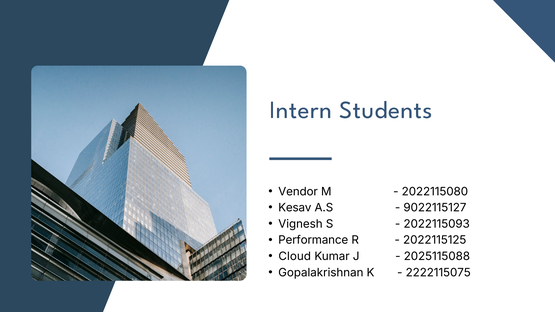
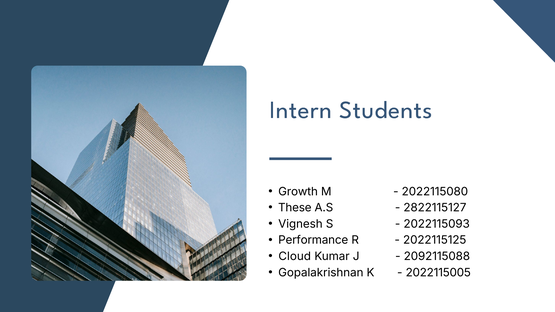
Vendor: Vendor -> Growth
Kesav: Kesav -> These
9022115127: 9022115127 -> 2822115127
2025115088: 2025115088 -> 2092115088
2222115075: 2222115075 -> 2022115005
